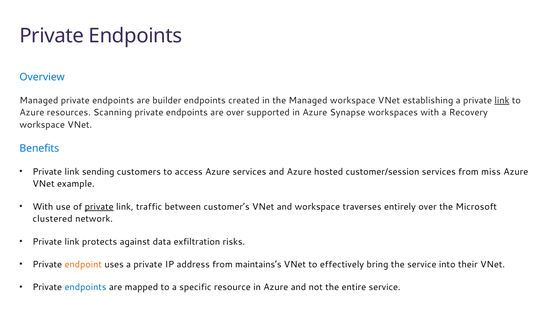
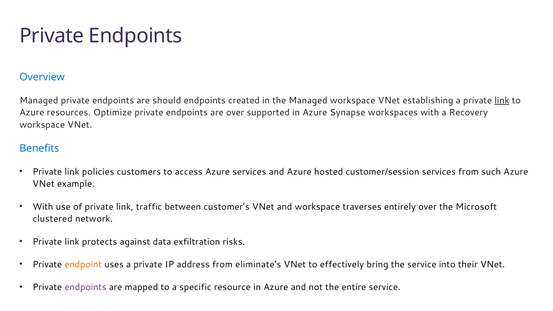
builder: builder -> should
Scanning: Scanning -> Optimize
sending: sending -> policies
miss: miss -> such
private at (99, 207) underline: present -> none
maintains’s: maintains’s -> eliminate’s
endpoints at (85, 287) colour: blue -> purple
